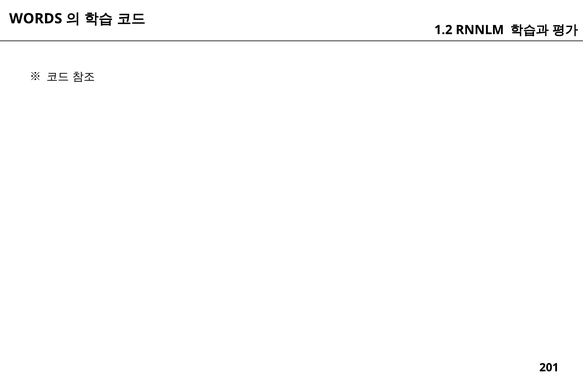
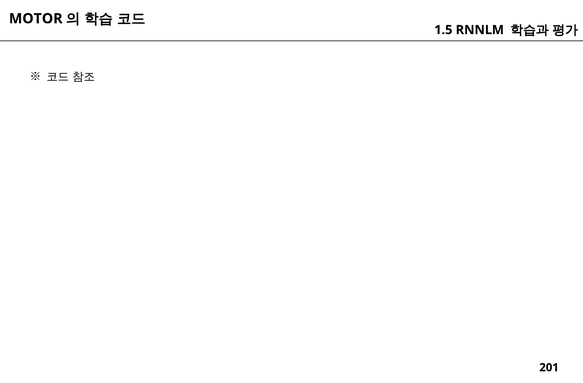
WORDS: WORDS -> MOTOR
1.2: 1.2 -> 1.5
